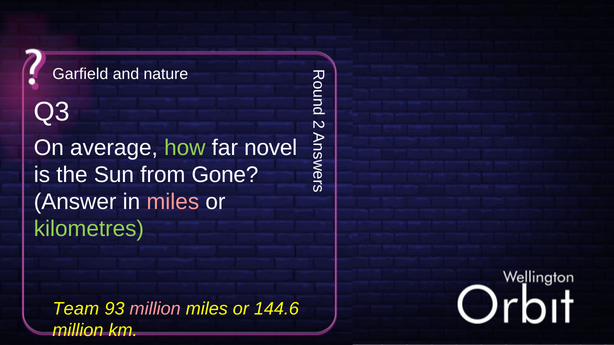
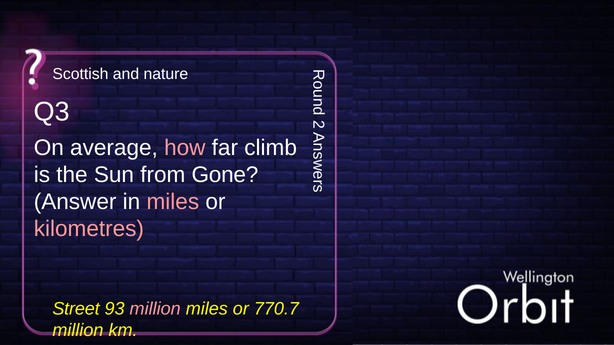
Garfield: Garfield -> Scottish
how colour: light green -> pink
novel: novel -> climb
kilometres colour: light green -> pink
Team: Team -> Street
144.6: 144.6 -> 770.7
